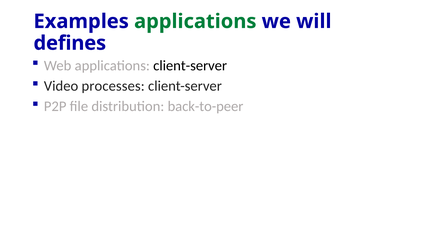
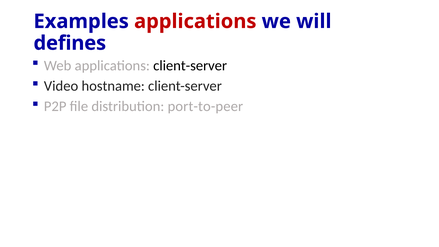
applications at (195, 21) colour: green -> red
processes: processes -> hostname
back-to-peer: back-to-peer -> port-to-peer
